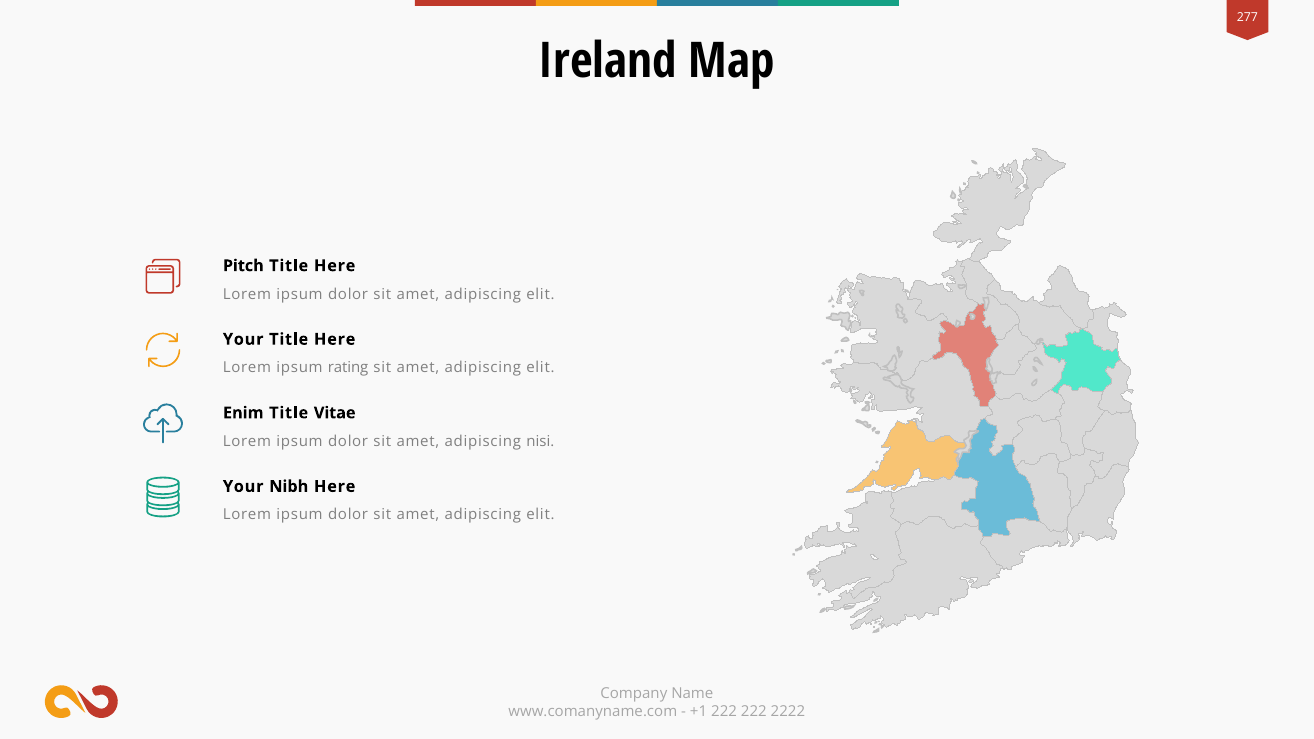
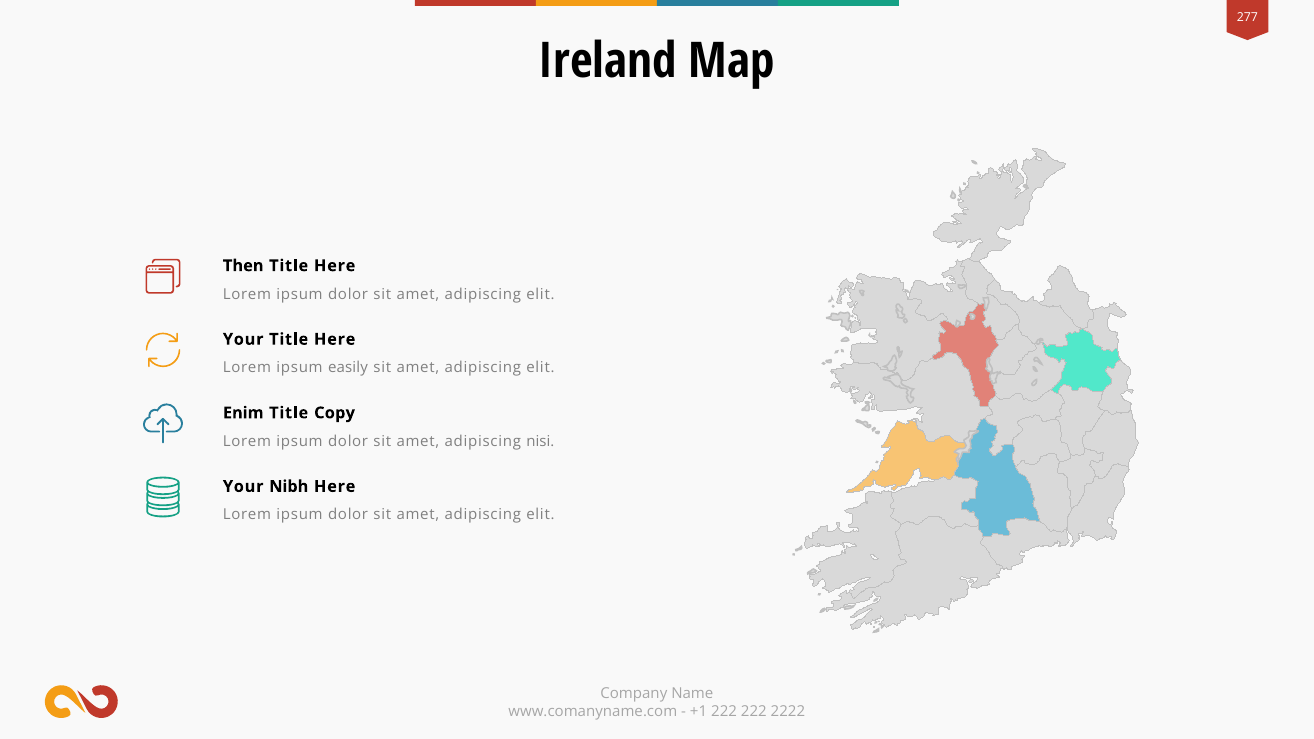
Pitch: Pitch -> Then
rating: rating -> easily
Vitae: Vitae -> Copy
